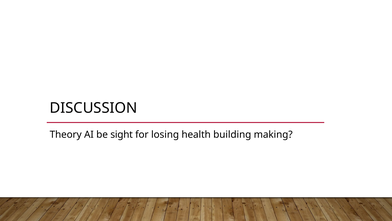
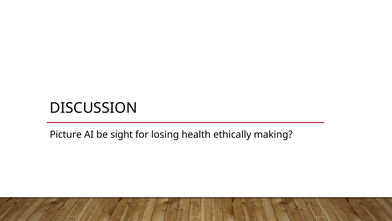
Theory: Theory -> Picture
building: building -> ethically
